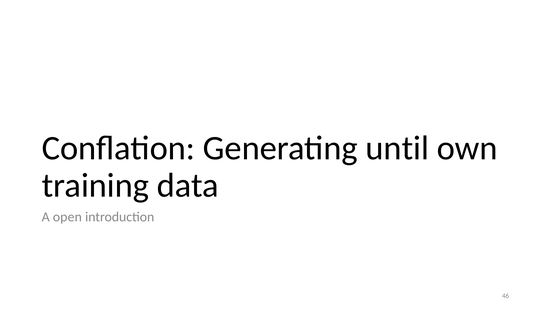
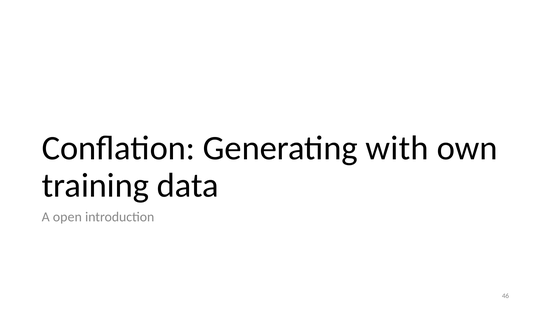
until: until -> with
